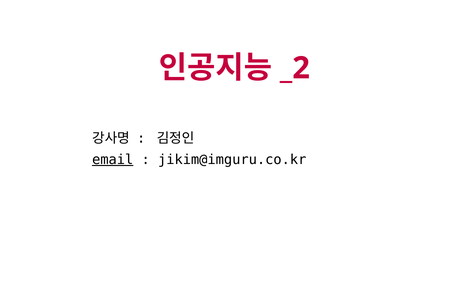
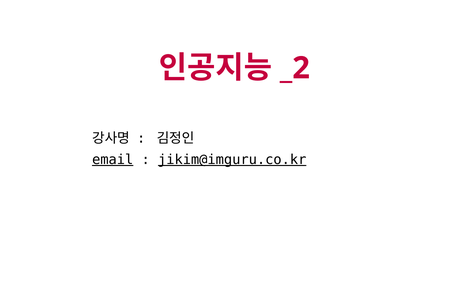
jikim@imguru.co.kr underline: none -> present
